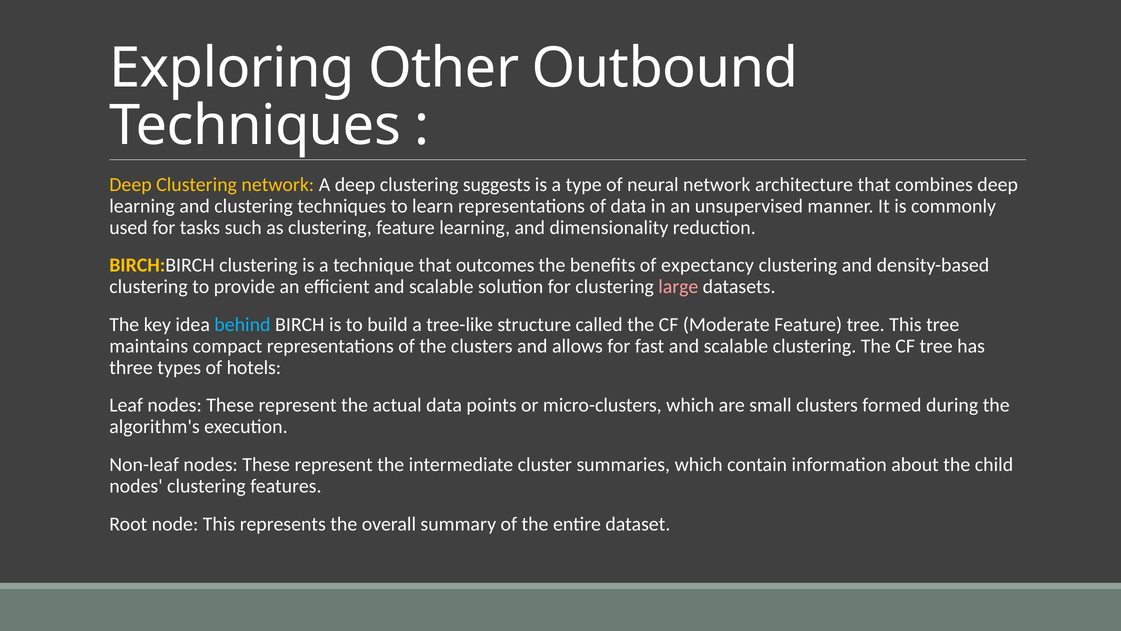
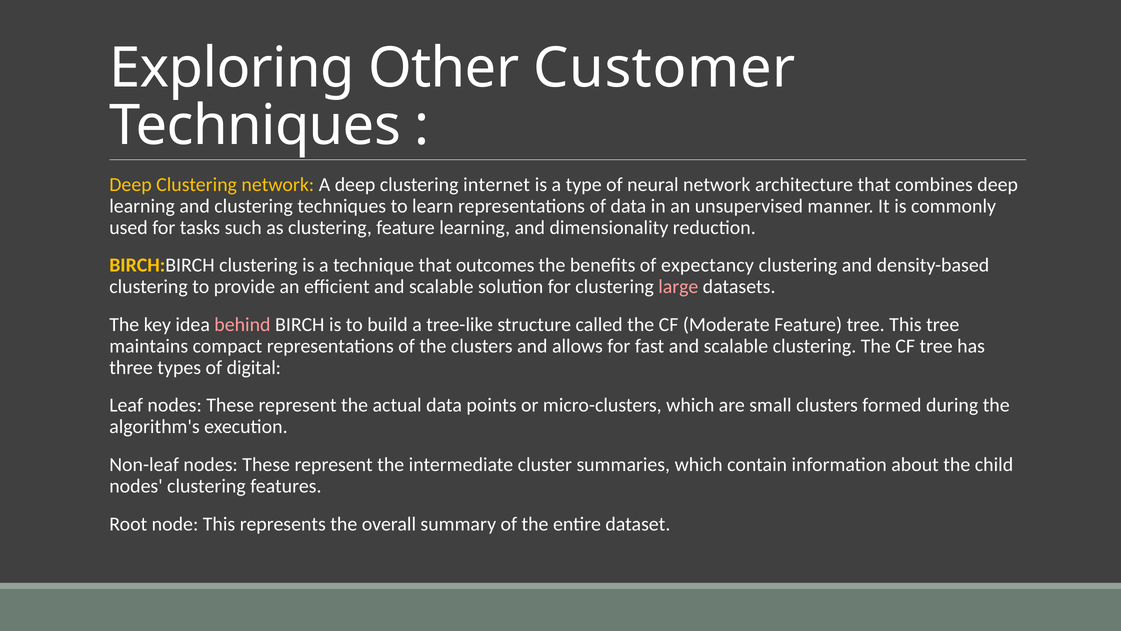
Outbound: Outbound -> Customer
suggests: suggests -> internet
behind colour: light blue -> pink
hotels: hotels -> digital
